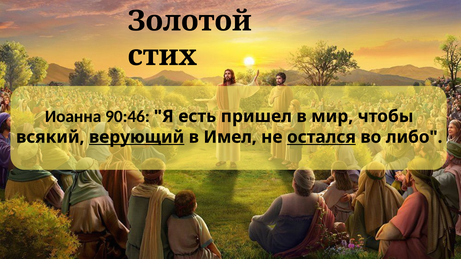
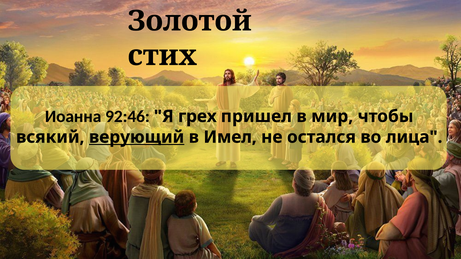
90:46: 90:46 -> 92:46
есть: есть -> грех
остался underline: present -> none
либо: либо -> лица
